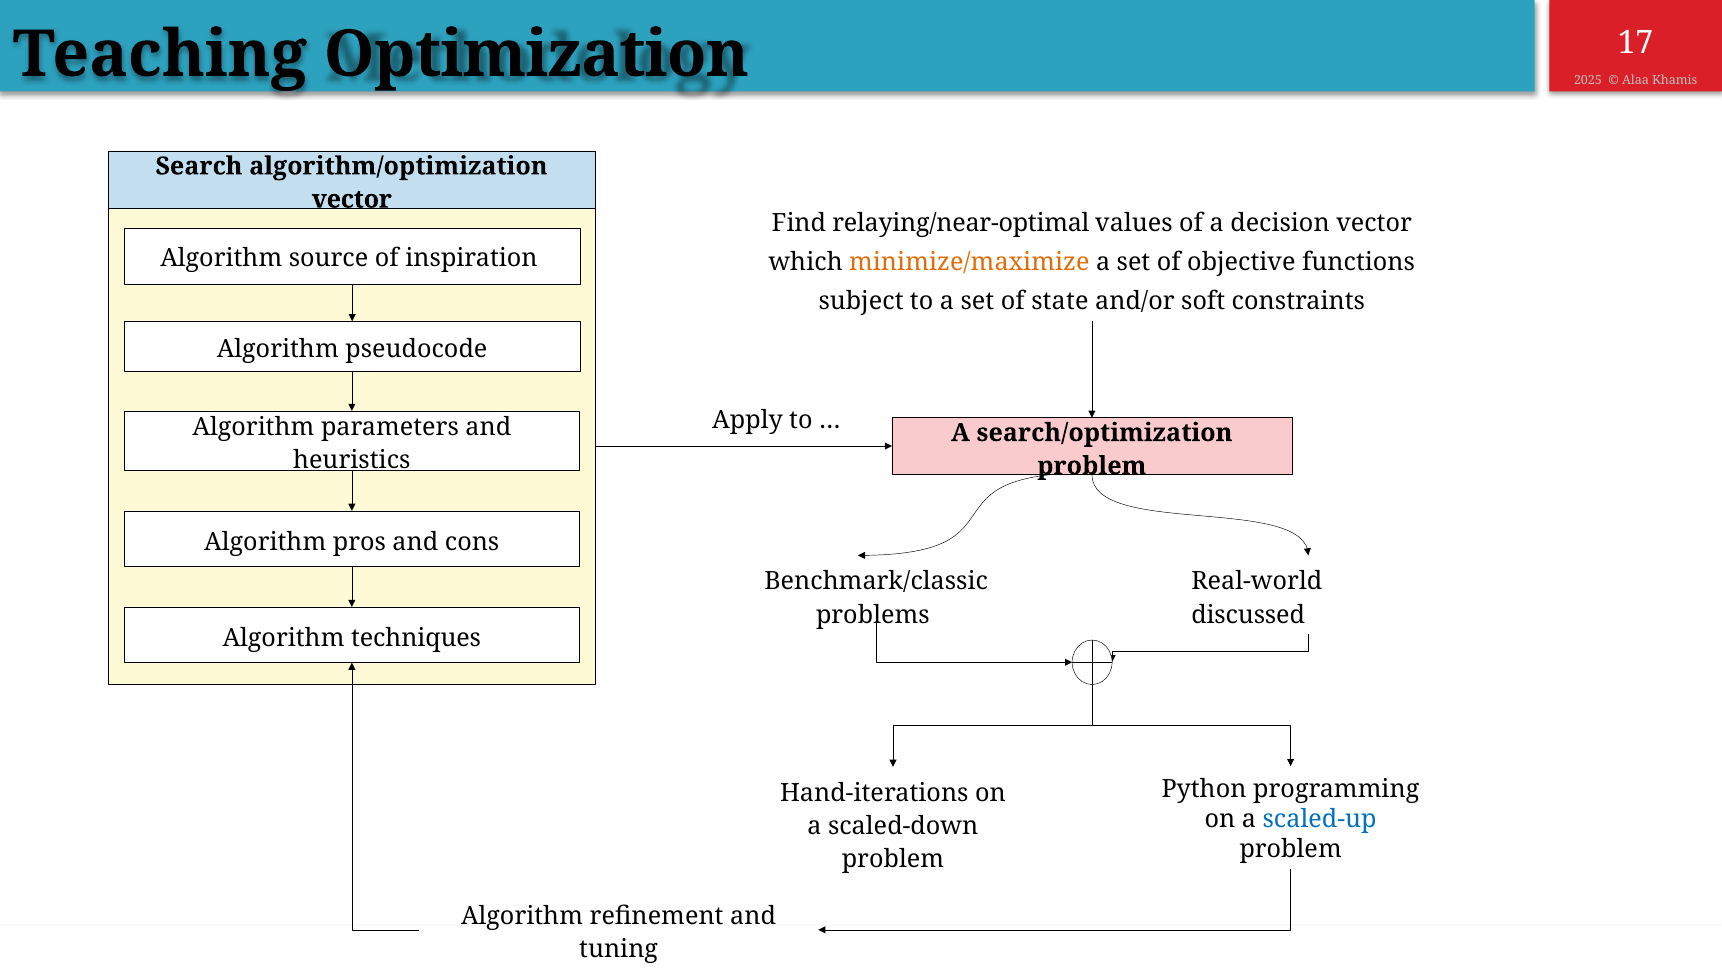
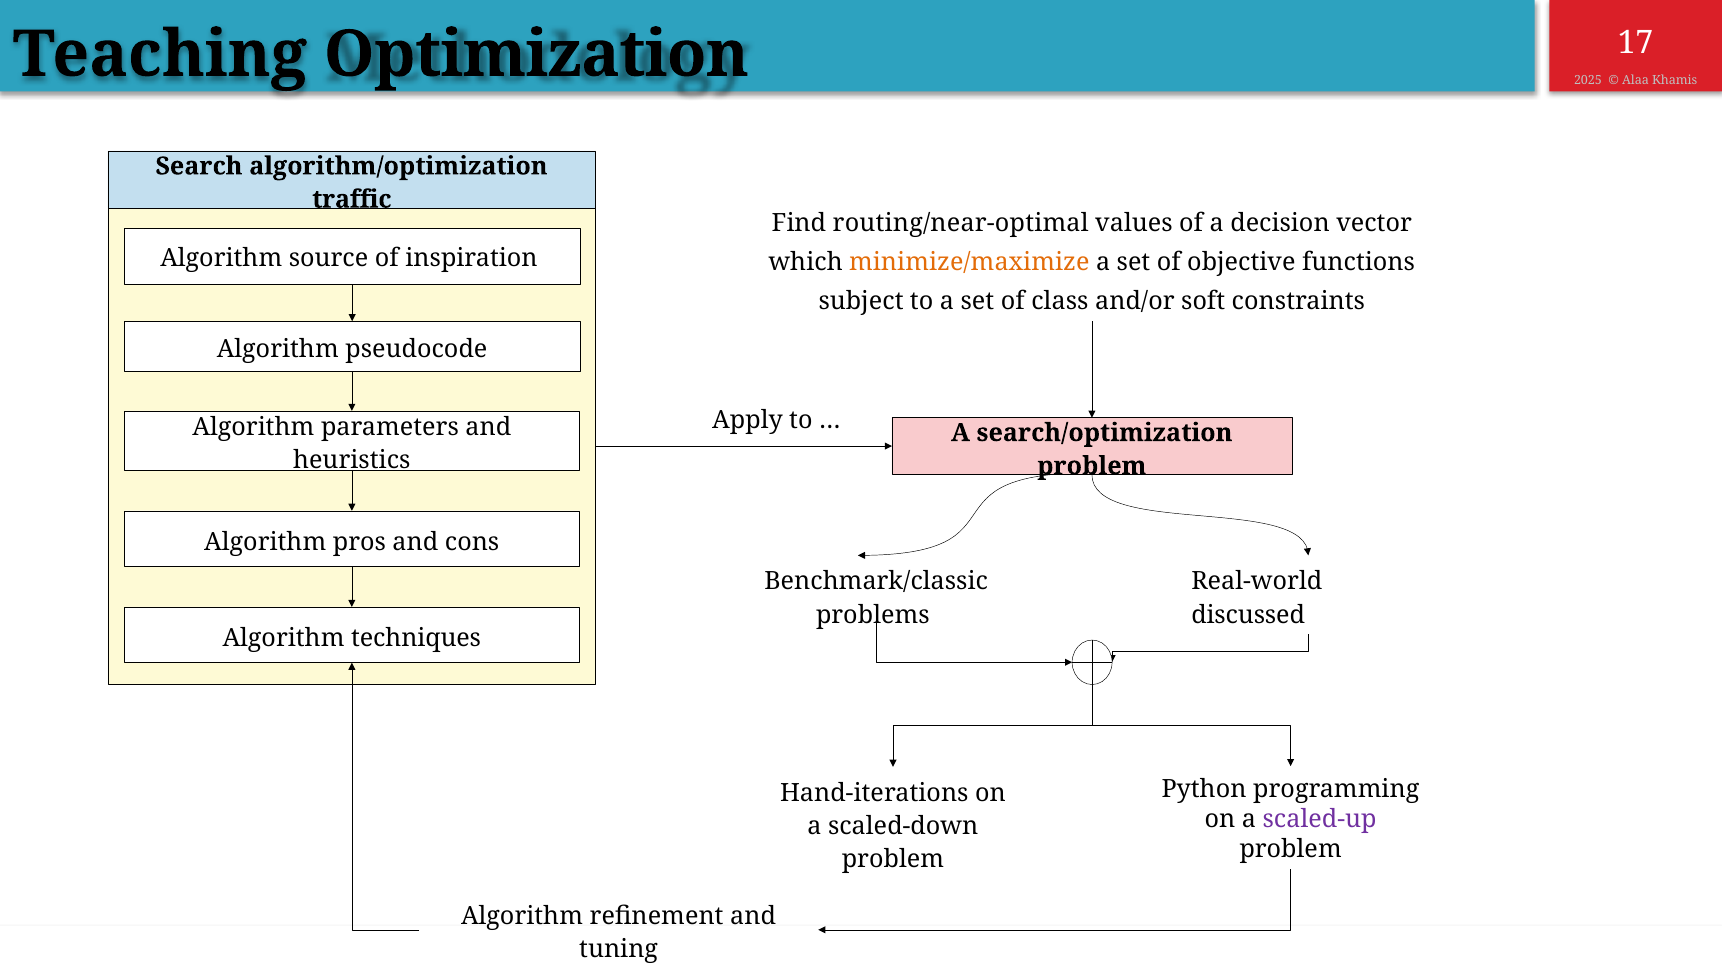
vector at (352, 199): vector -> traffic
relaying/near-optimal: relaying/near-optimal -> routing/near-optimal
state: state -> class
scaled-up colour: blue -> purple
